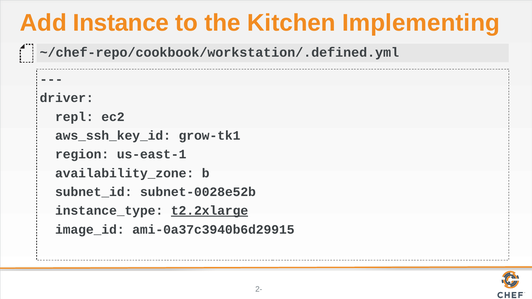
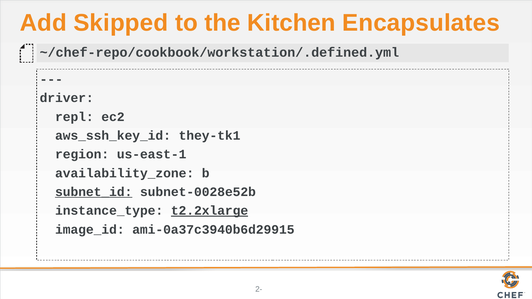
Instance: Instance -> Skipped
Implementing: Implementing -> Encapsulates
grow-tk1: grow-tk1 -> they-tk1
subnet_id underline: none -> present
